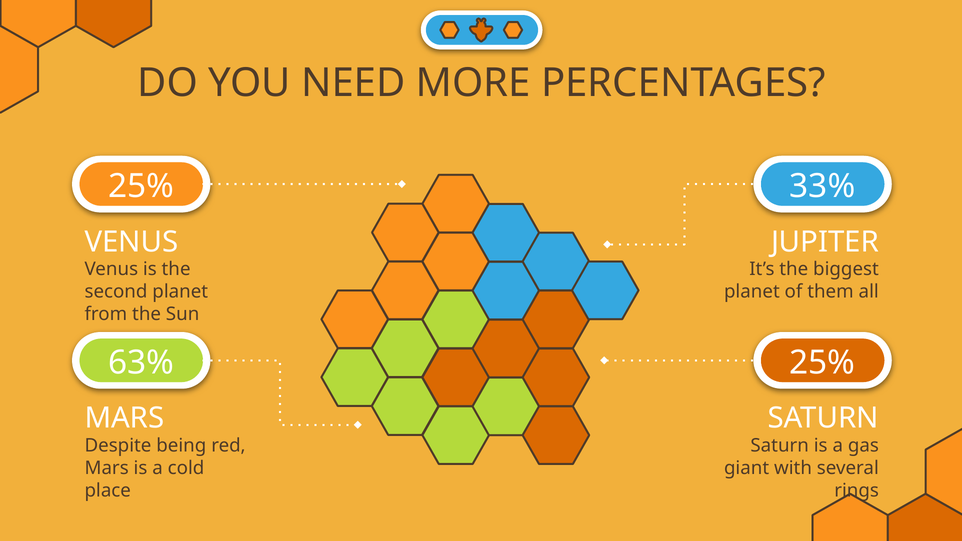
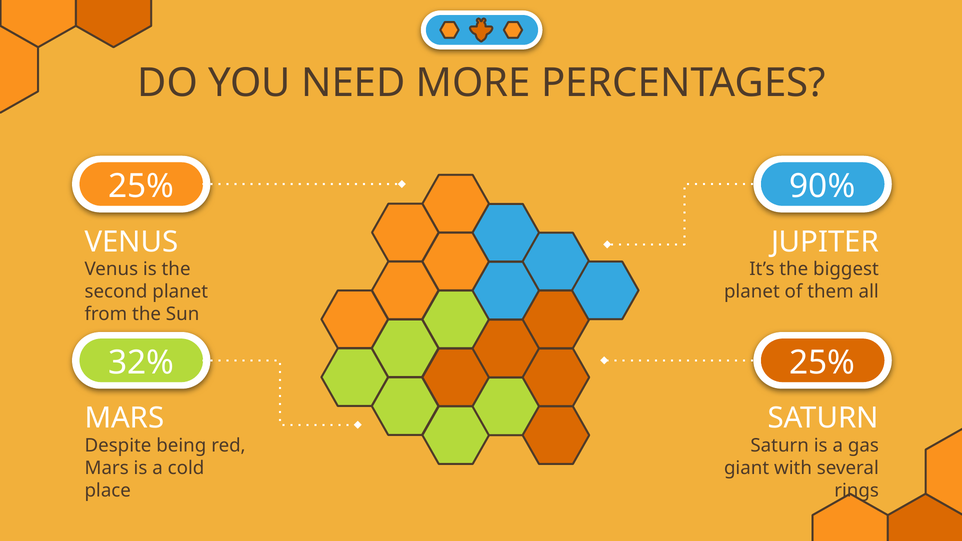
33%: 33% -> 90%
63%: 63% -> 32%
